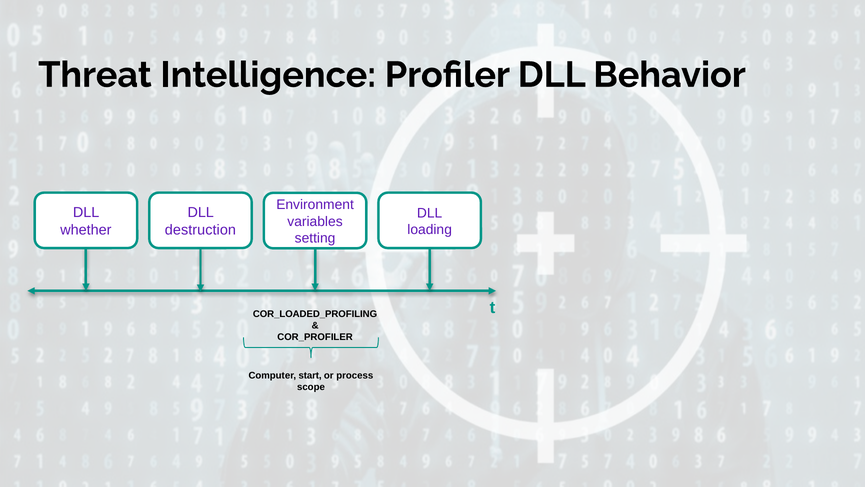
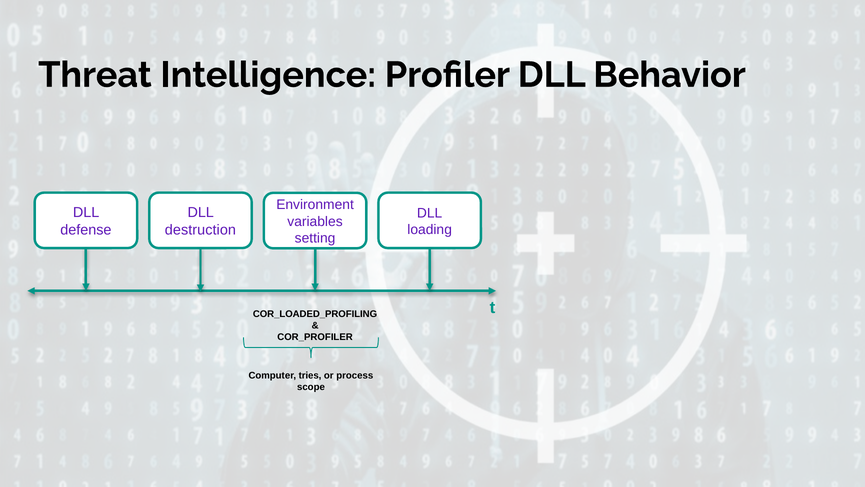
whether: whether -> defense
start: start -> tries
